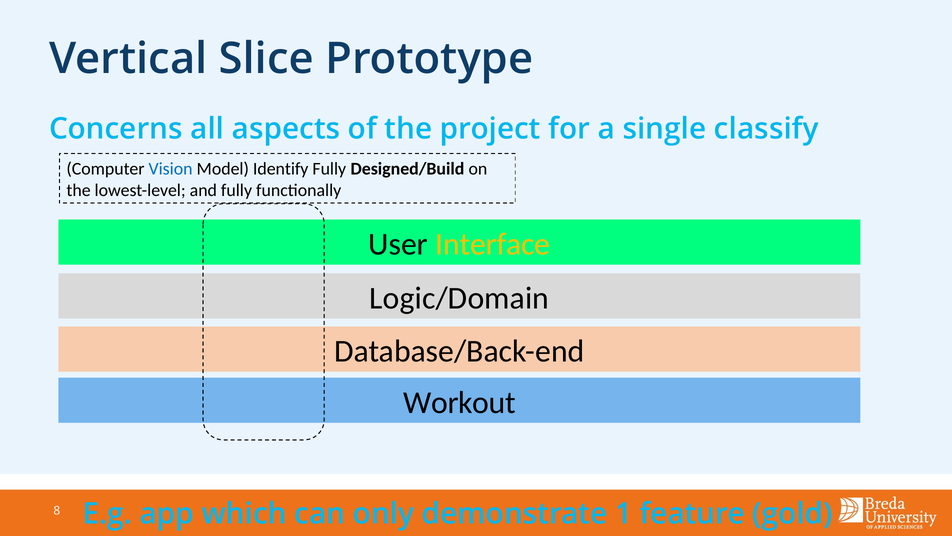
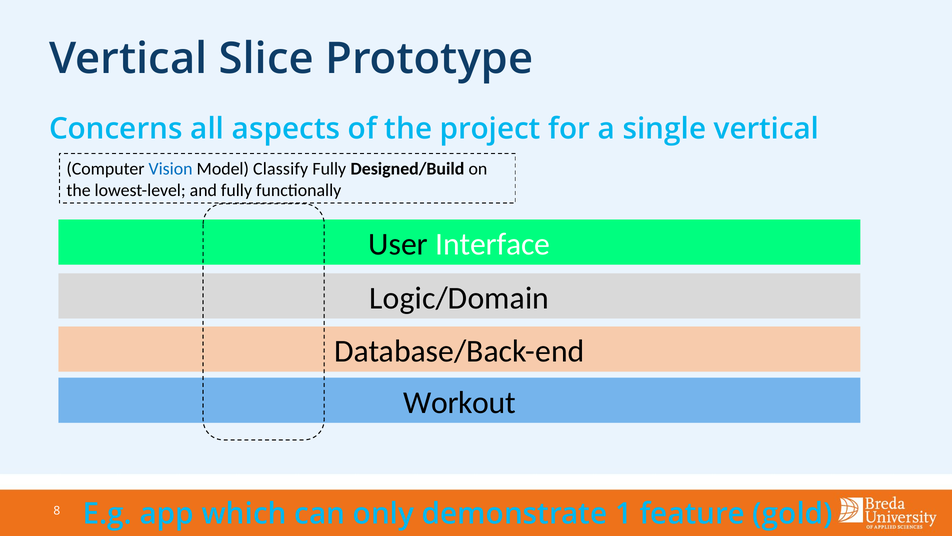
single classify: classify -> vertical
Identify: Identify -> Classify
Interface colour: yellow -> white
